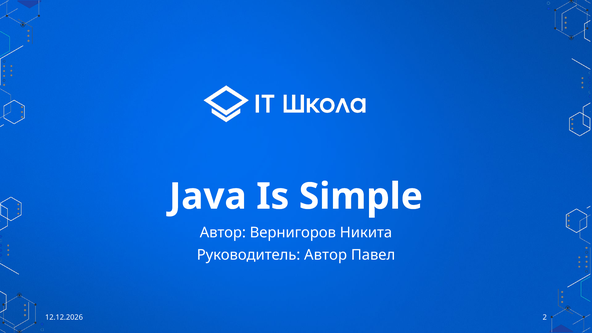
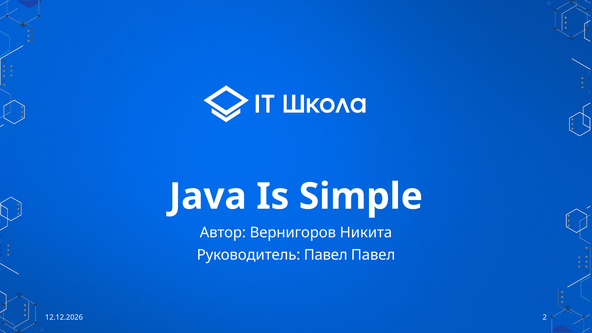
Руководитель Автор: Автор -> Павел
